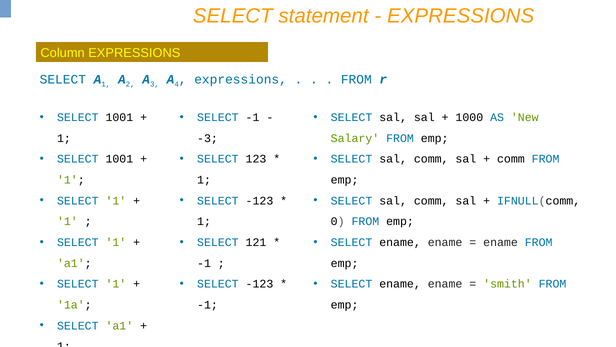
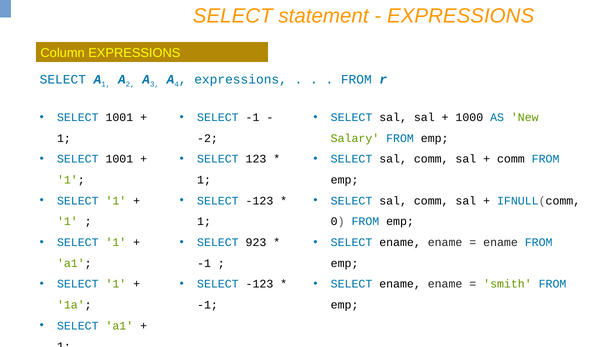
-3: -3 -> -2
121: 121 -> 923
